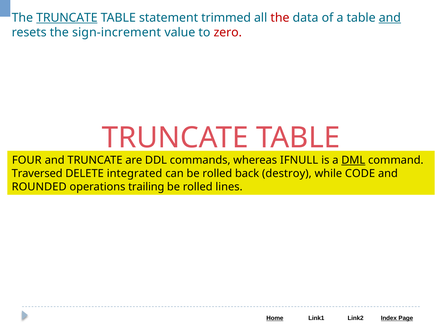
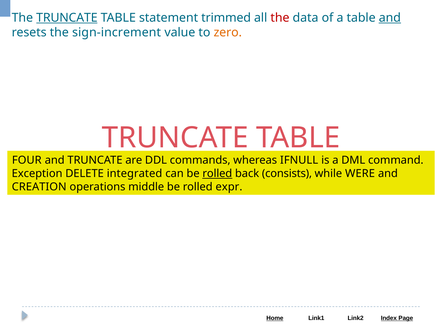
zero colour: red -> orange
DML underline: present -> none
Traversed: Traversed -> Exception
rolled at (217, 174) underline: none -> present
destroy: destroy -> consists
CODE: CODE -> WERE
ROUNDED: ROUNDED -> CREATION
trailing: trailing -> middle
lines: lines -> expr
